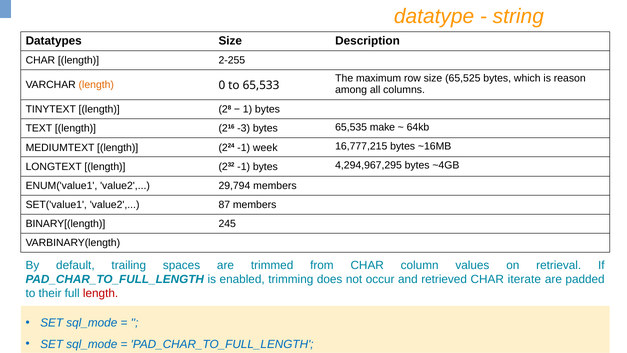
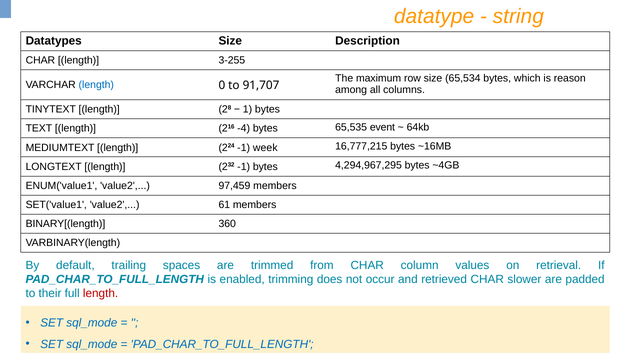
2-255: 2-255 -> 3-255
65,525: 65,525 -> 65,534
length at (96, 85) colour: orange -> blue
65,533: 65,533 -> 91,707
-3: -3 -> -4
make: make -> event
29,794: 29,794 -> 97,459
87: 87 -> 61
245: 245 -> 360
iterate: iterate -> slower
